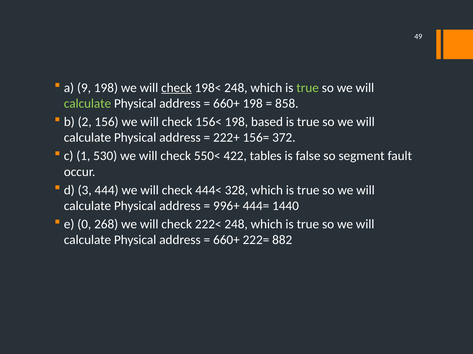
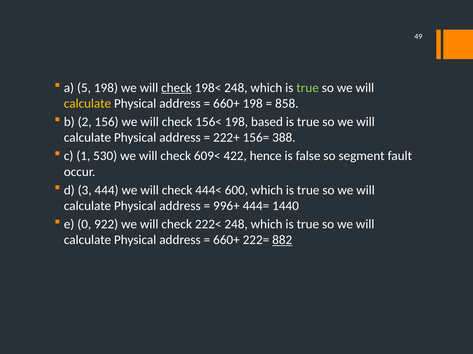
9: 9 -> 5
calculate at (87, 104) colour: light green -> yellow
372: 372 -> 388
550<: 550< -> 609<
tables: tables -> hence
328: 328 -> 600
268: 268 -> 922
882 underline: none -> present
